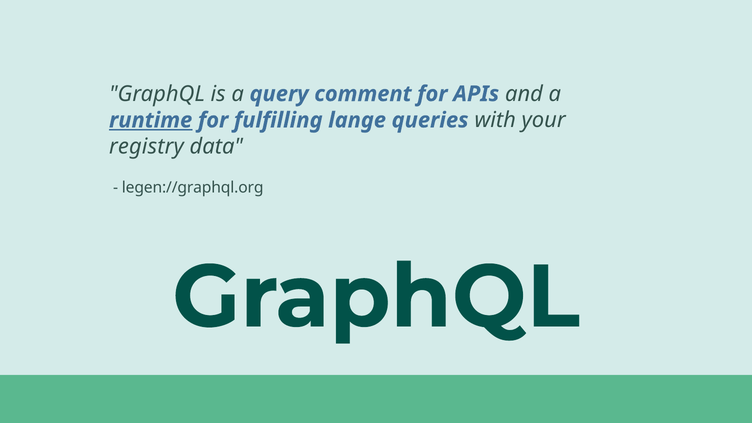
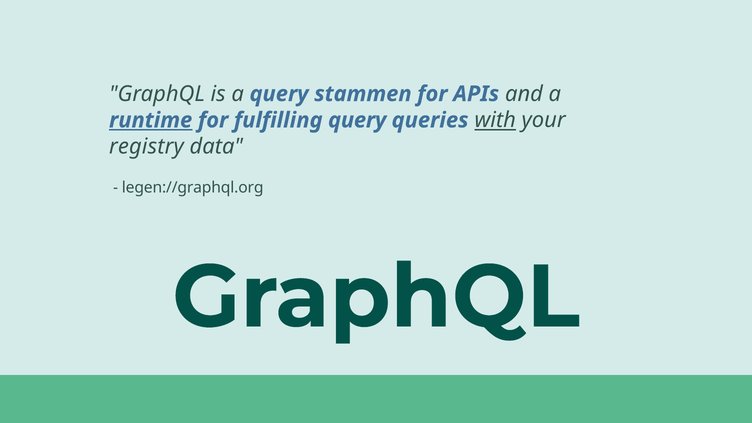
comment: comment -> stammen
fulfilling lange: lange -> query
with underline: none -> present
